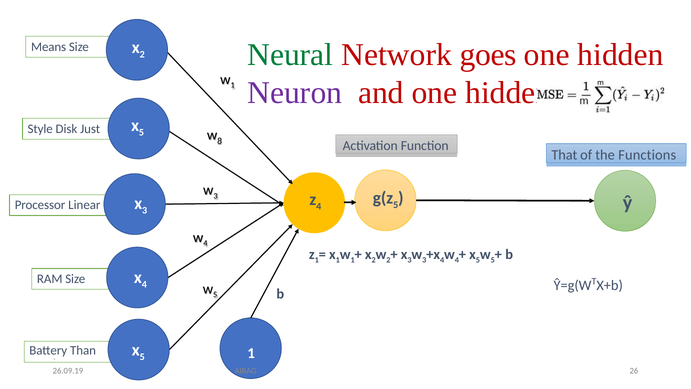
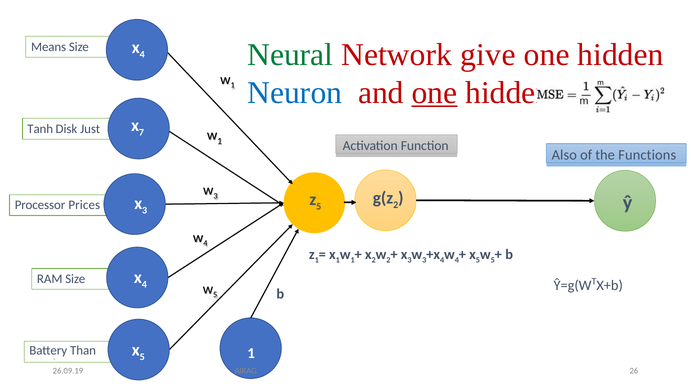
goes: goes -> give
2 at (142, 55): 2 -> 4
Neuron colour: purple -> blue
one at (434, 93) underline: none -> present
5 at (142, 132): 5 -> 7
Style: Style -> Tanh
8 at (220, 141): 8 -> 1
That: That -> Also
5 at (396, 205): 5 -> 2
4 at (319, 206): 4 -> 5
Linear: Linear -> Prices
